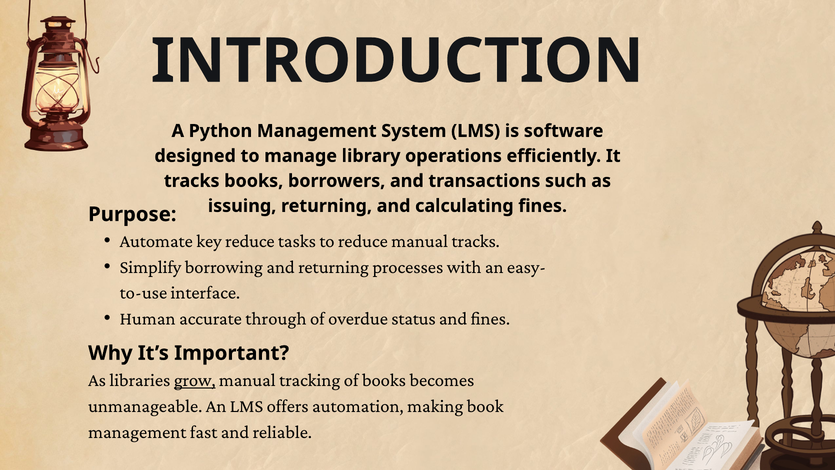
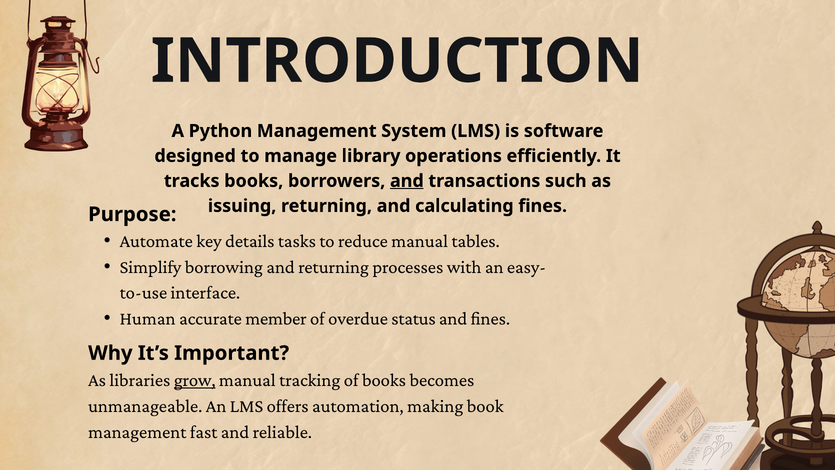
and at (407, 181) underline: none -> present
key reduce: reduce -> details
manual tracks: tracks -> tables
through: through -> member
